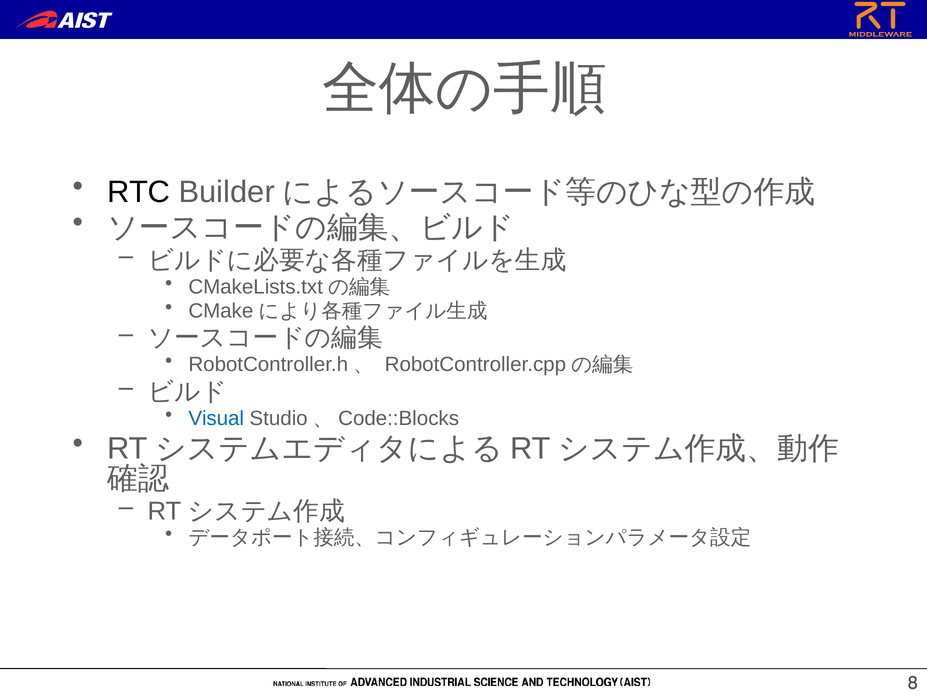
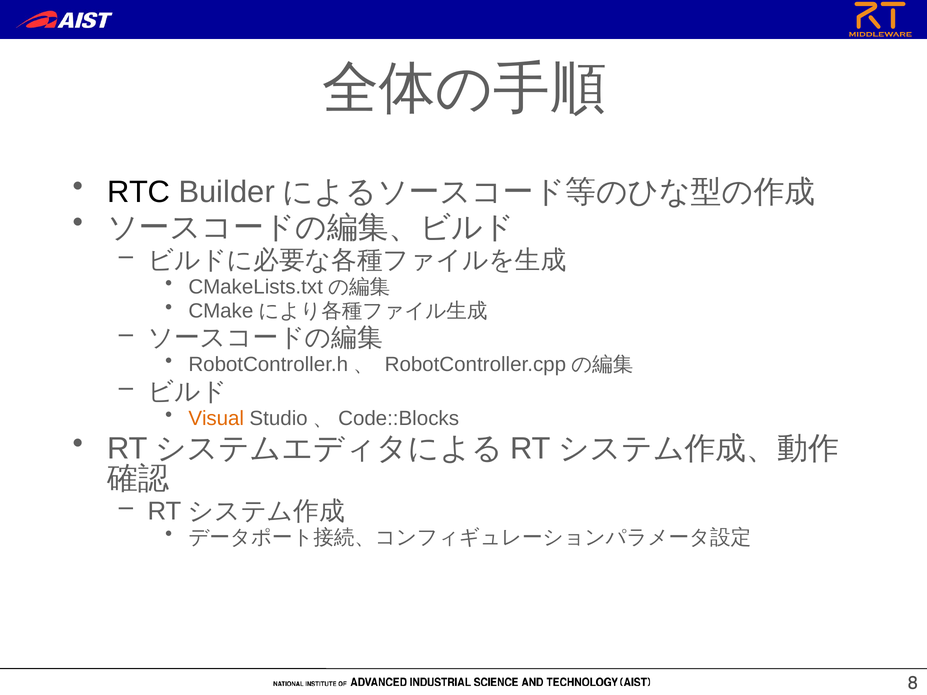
Visual colour: blue -> orange
